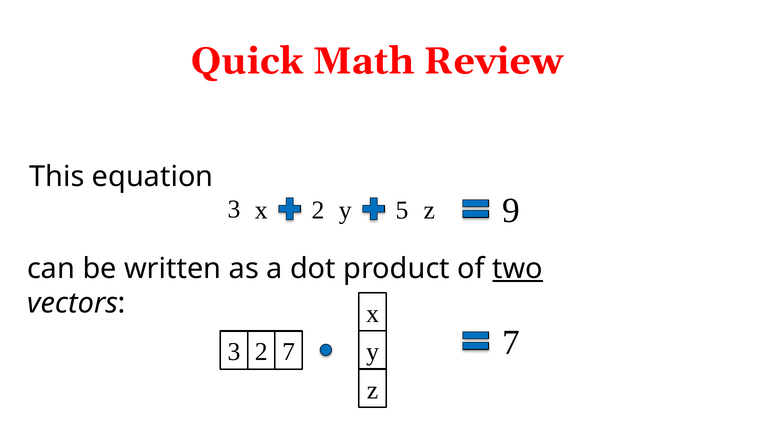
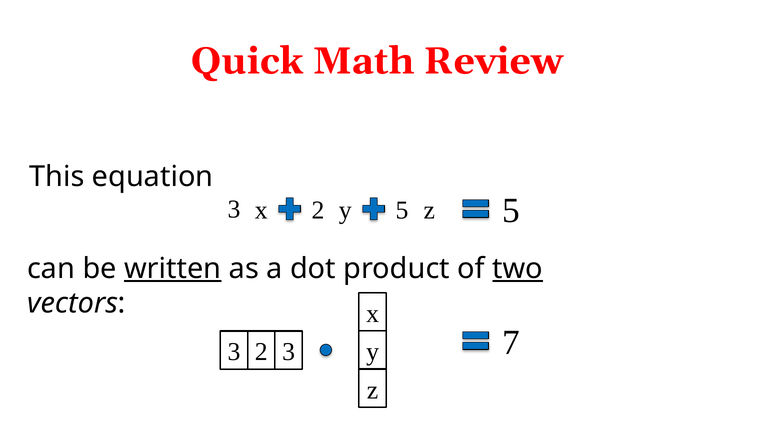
9 at (511, 211): 9 -> 5
written underline: none -> present
2 7: 7 -> 3
